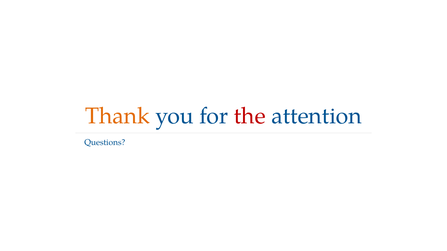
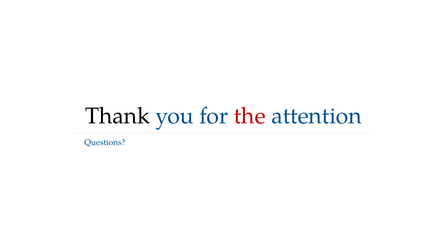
Thank colour: orange -> black
